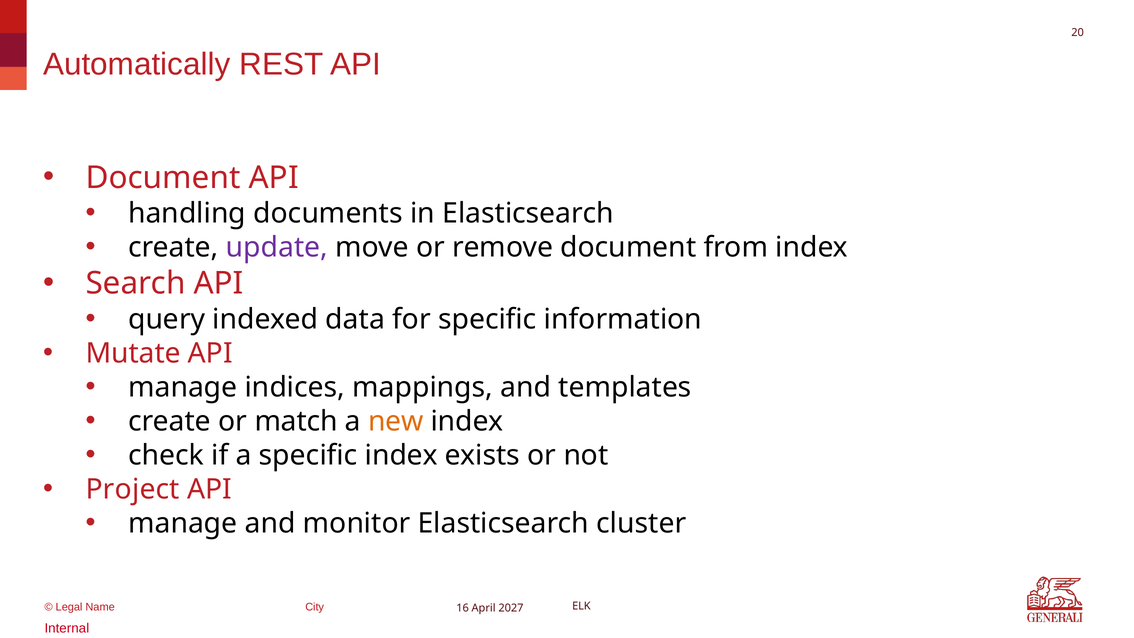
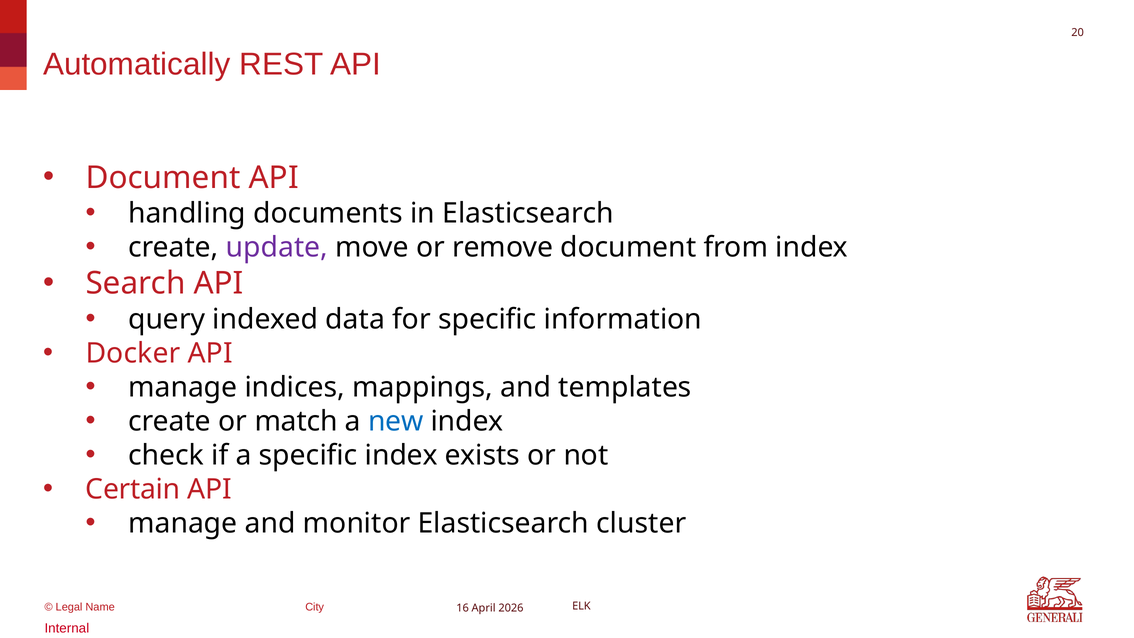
Mutate: Mutate -> Docker
new colour: orange -> blue
Project: Project -> Certain
2027: 2027 -> 2026
